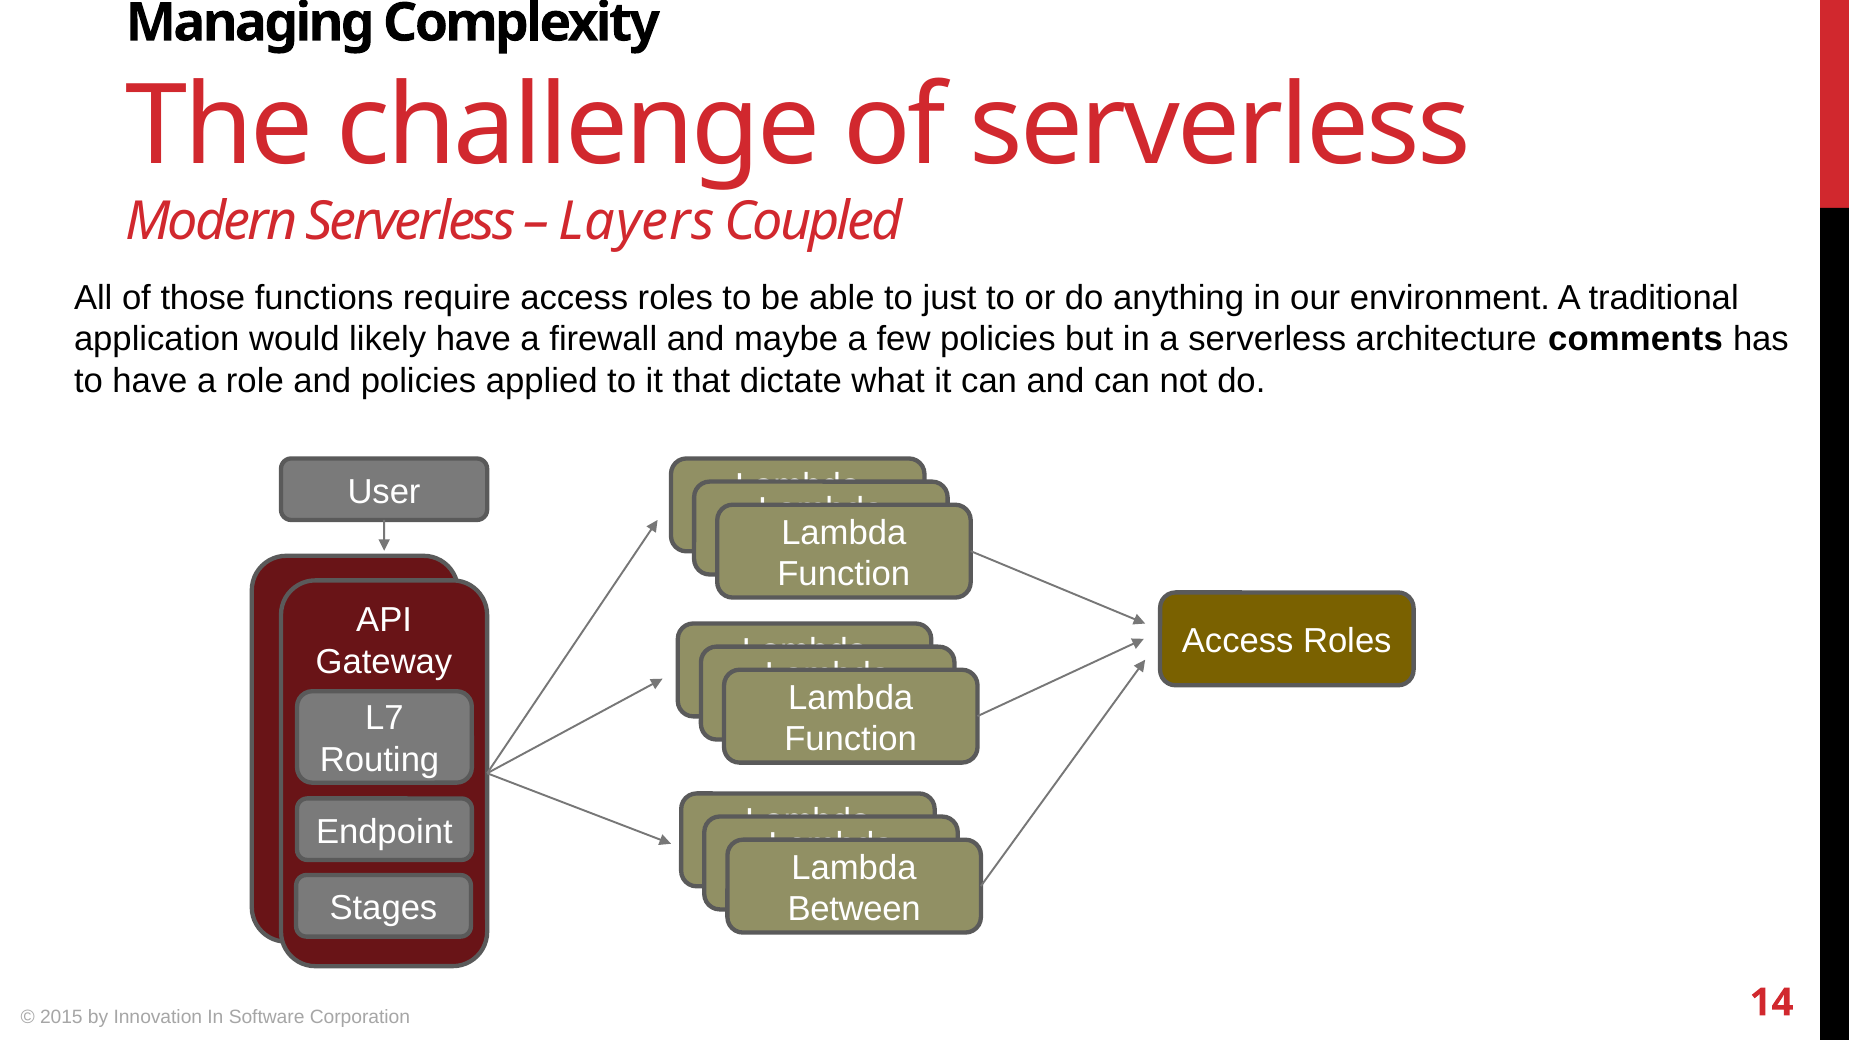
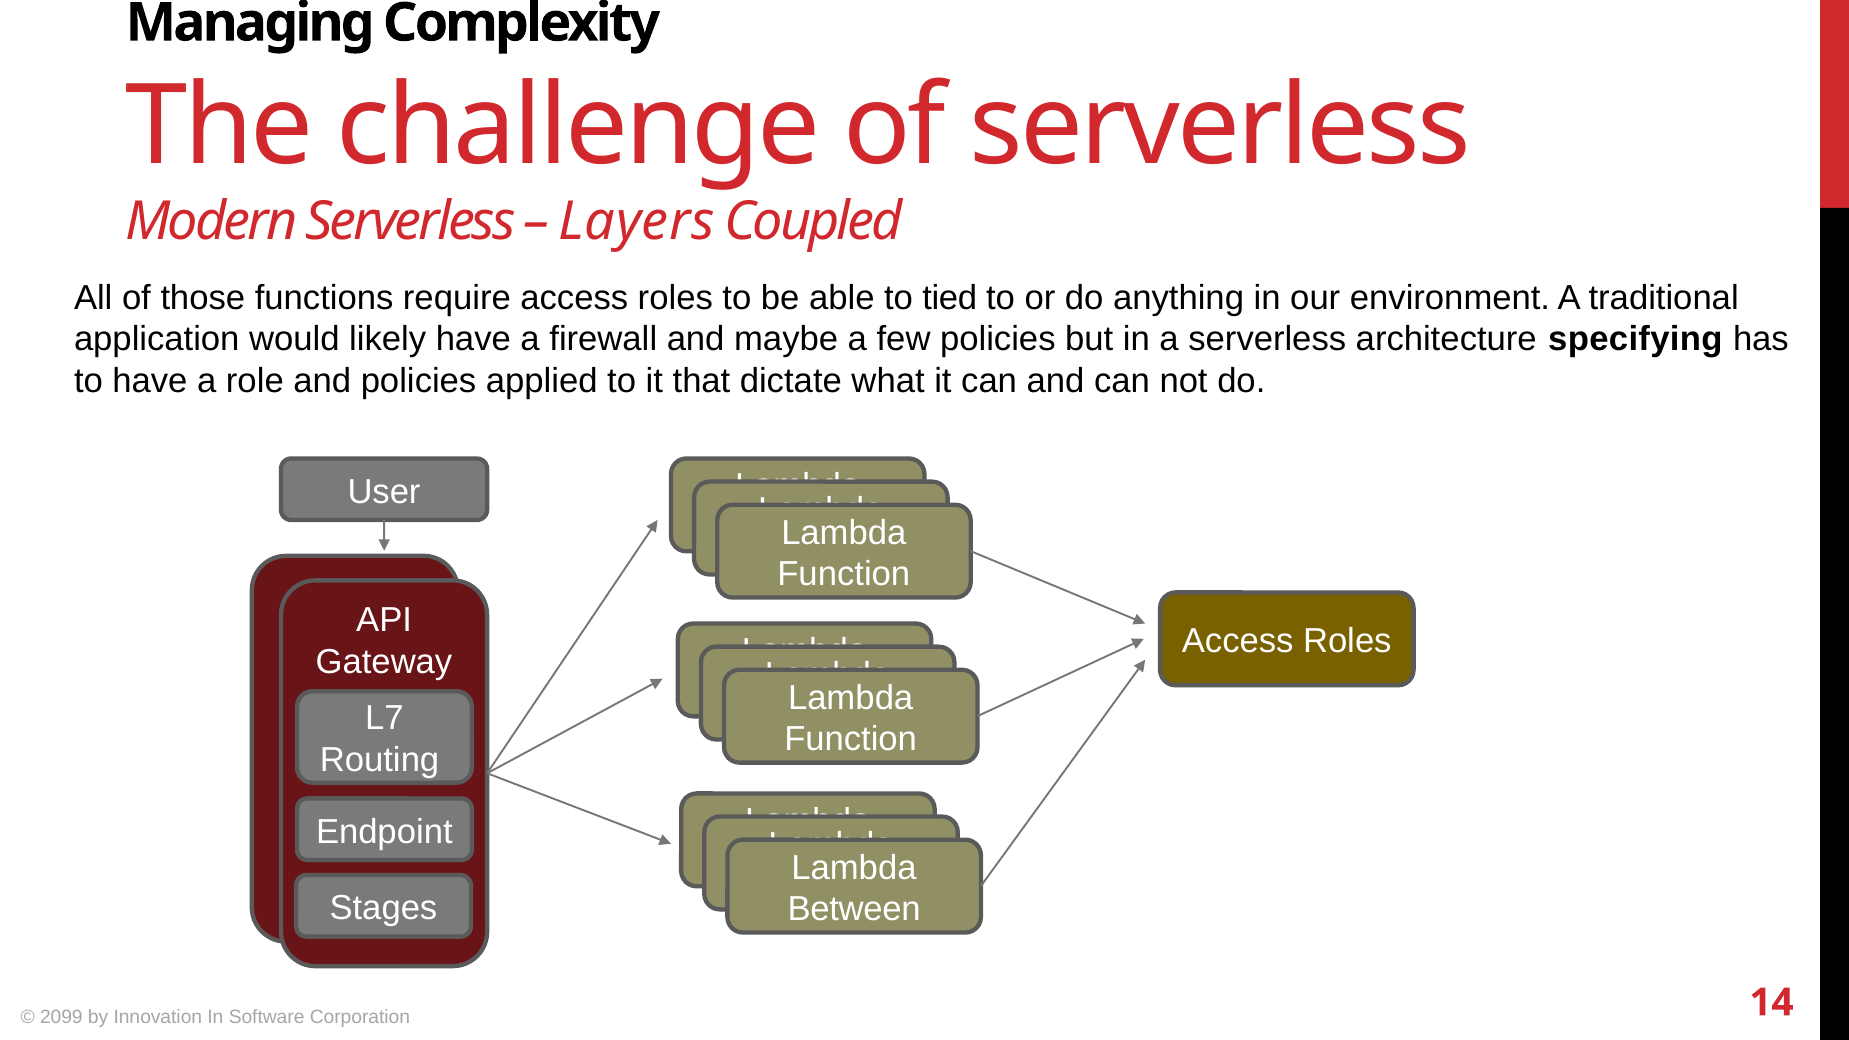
just: just -> tied
comments: comments -> specifying
2015: 2015 -> 2099
